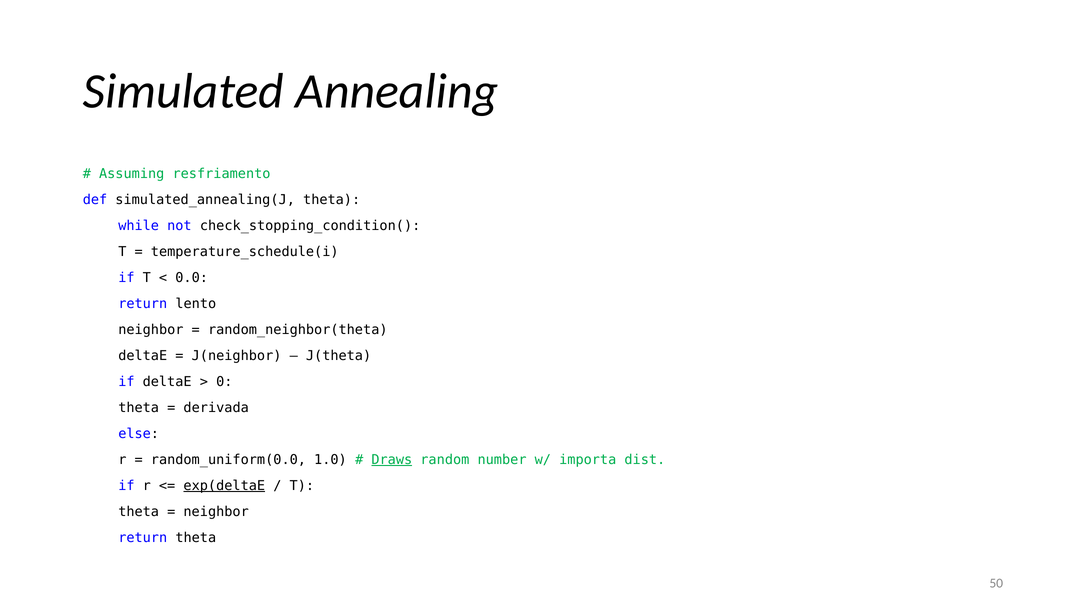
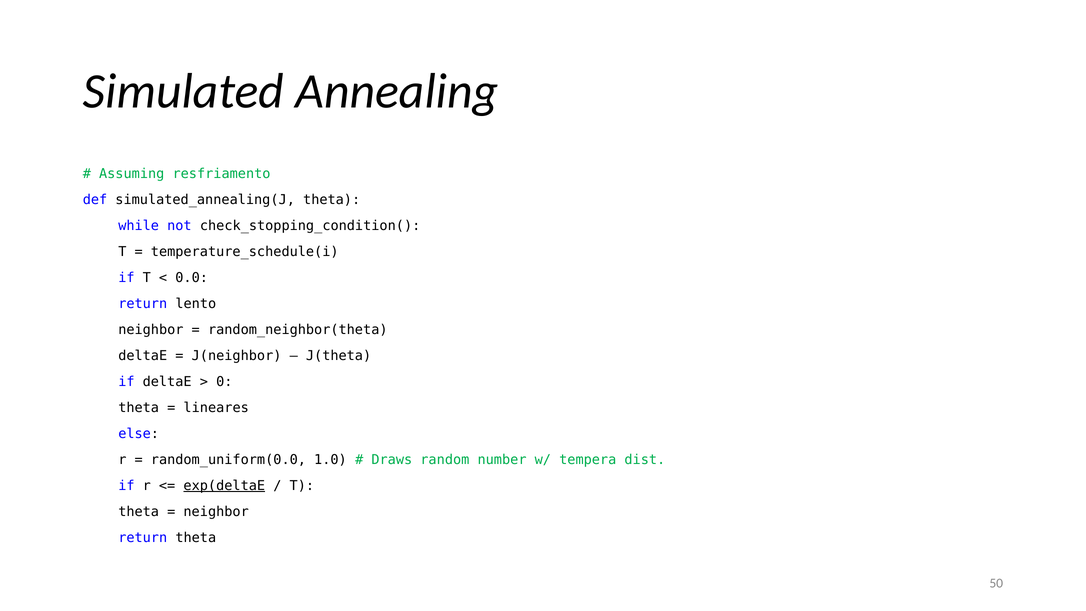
derivada: derivada -> lineares
Draws underline: present -> none
importa: importa -> tempera
